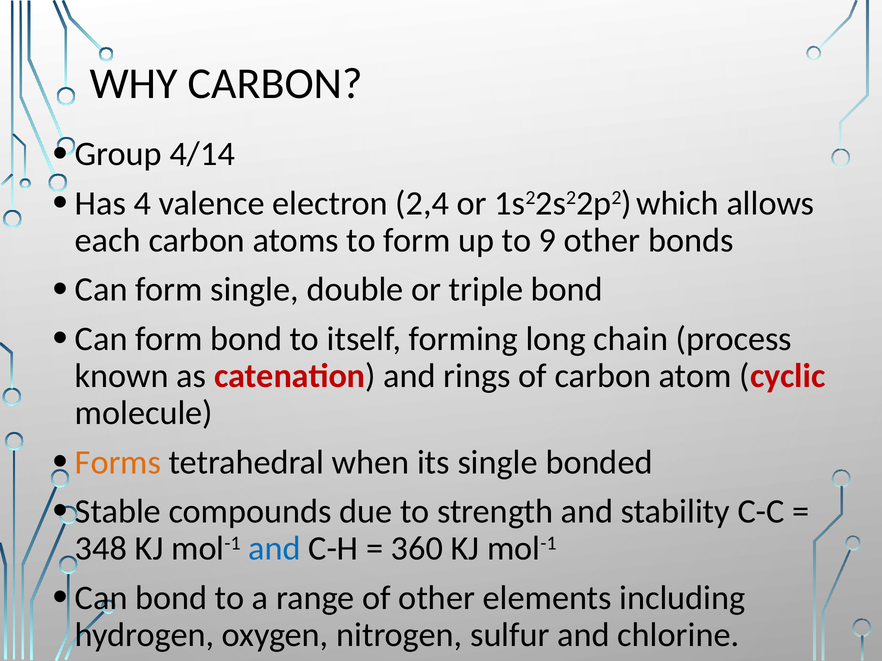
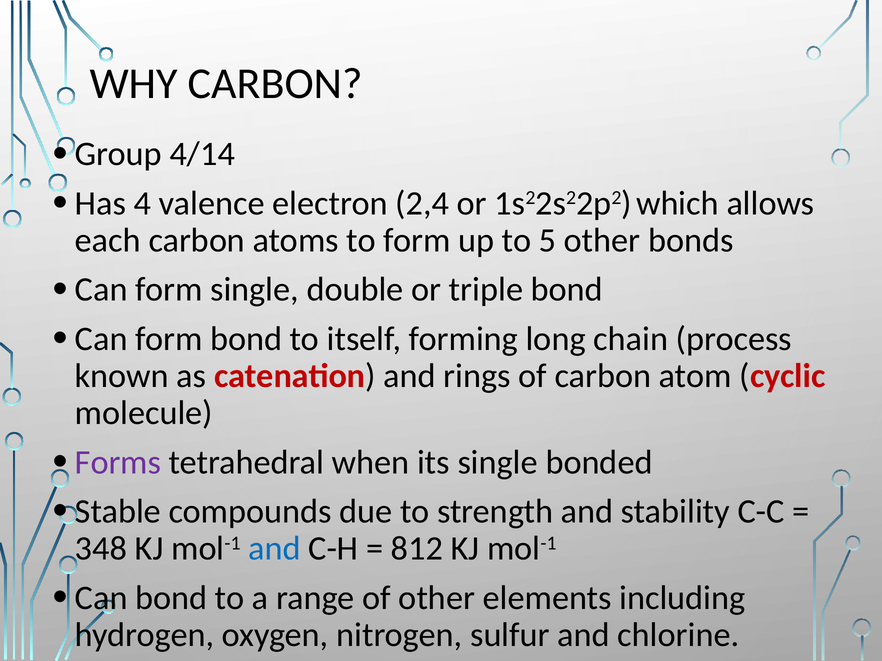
9: 9 -> 5
Forms colour: orange -> purple
360: 360 -> 812
